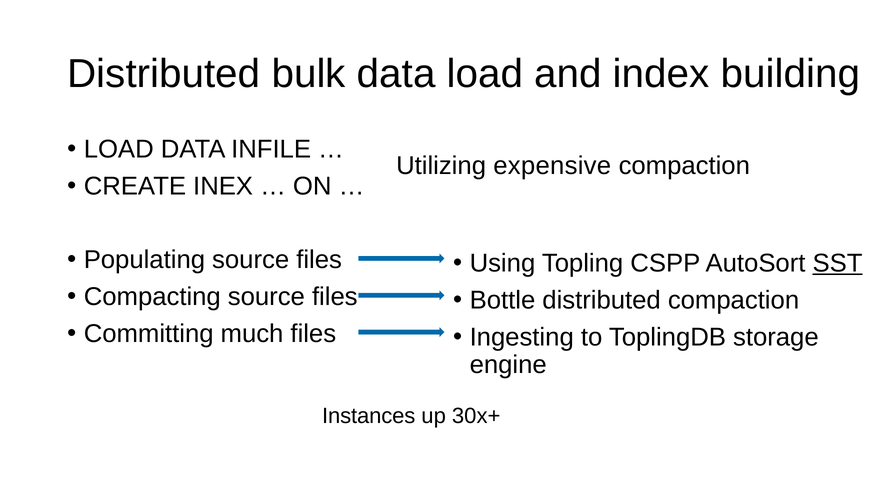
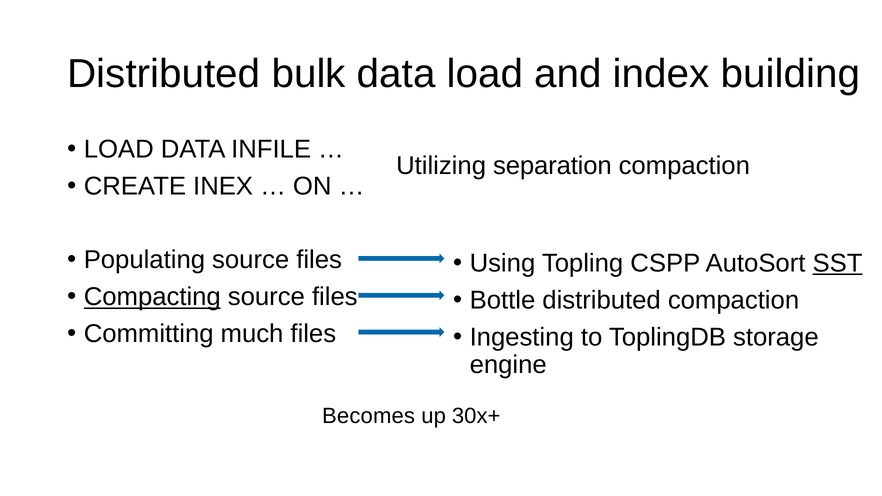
expensive: expensive -> separation
Compacting underline: none -> present
Instances: Instances -> Becomes
